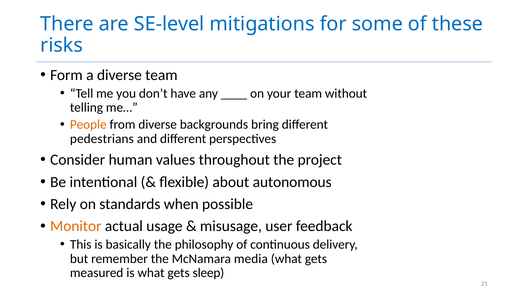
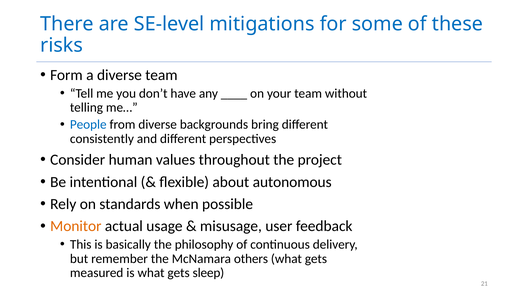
People colour: orange -> blue
pedestrians: pedestrians -> consistently
media: media -> others
